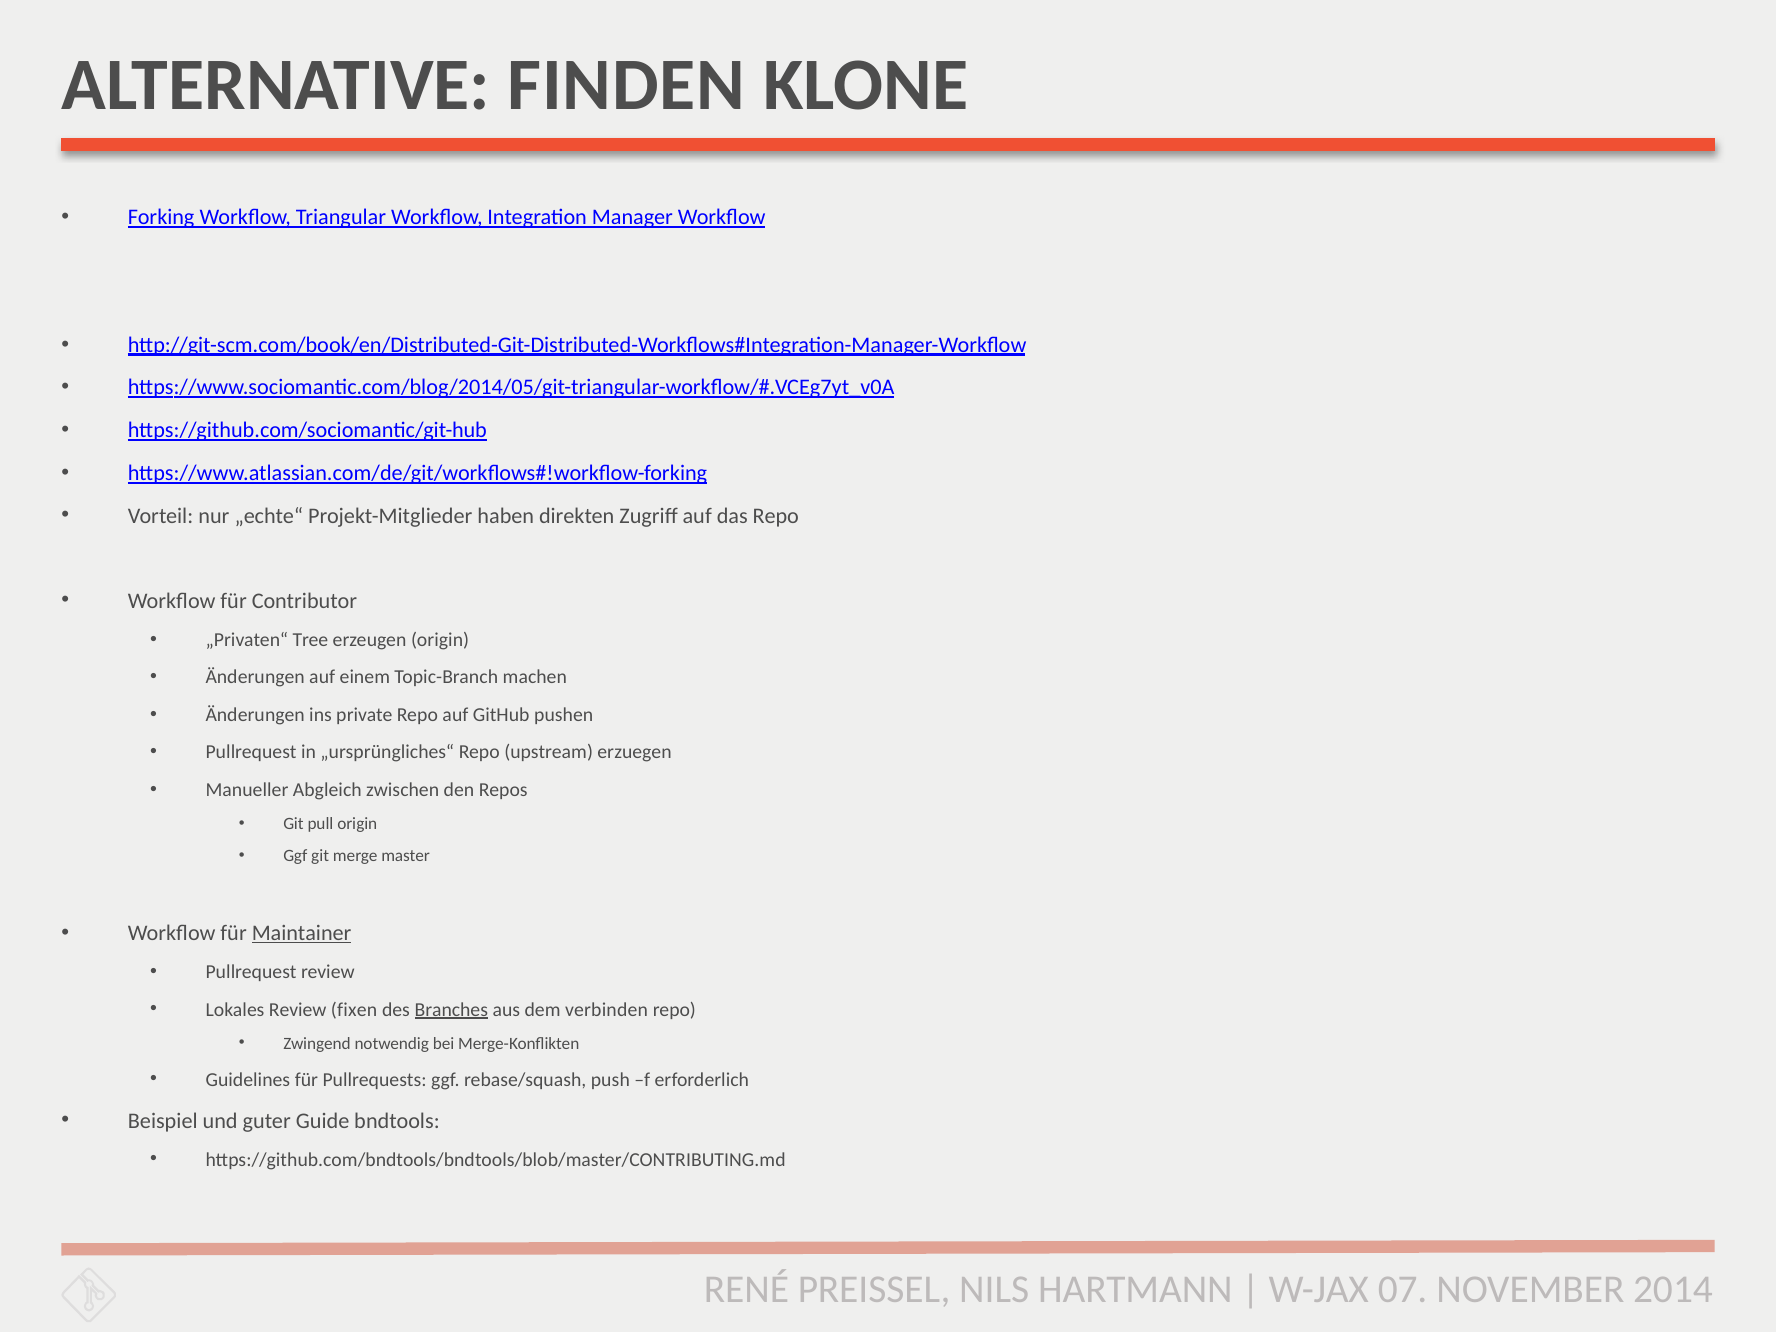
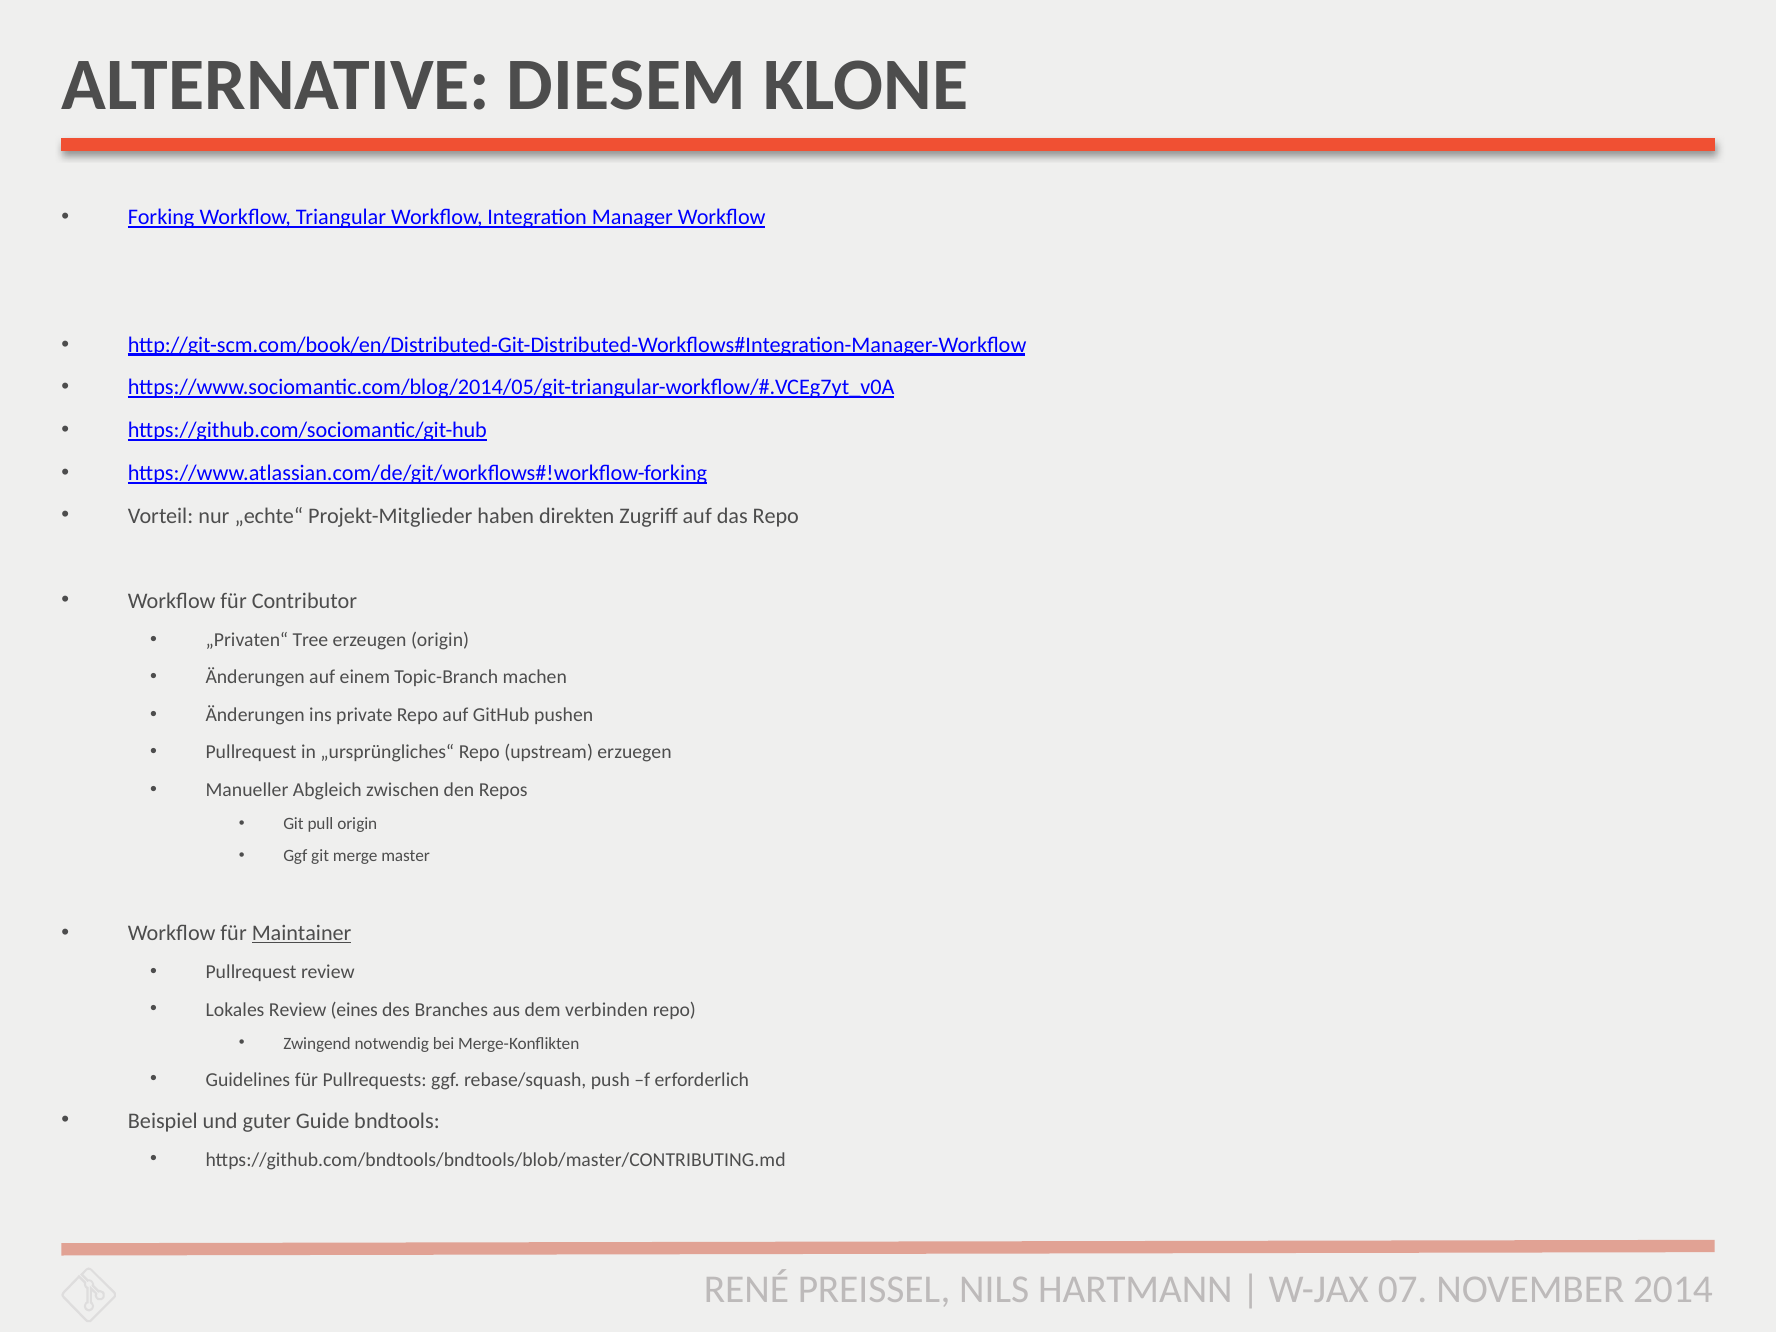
FINDEN: FINDEN -> DIESEM
fixen: fixen -> eines
Branches underline: present -> none
